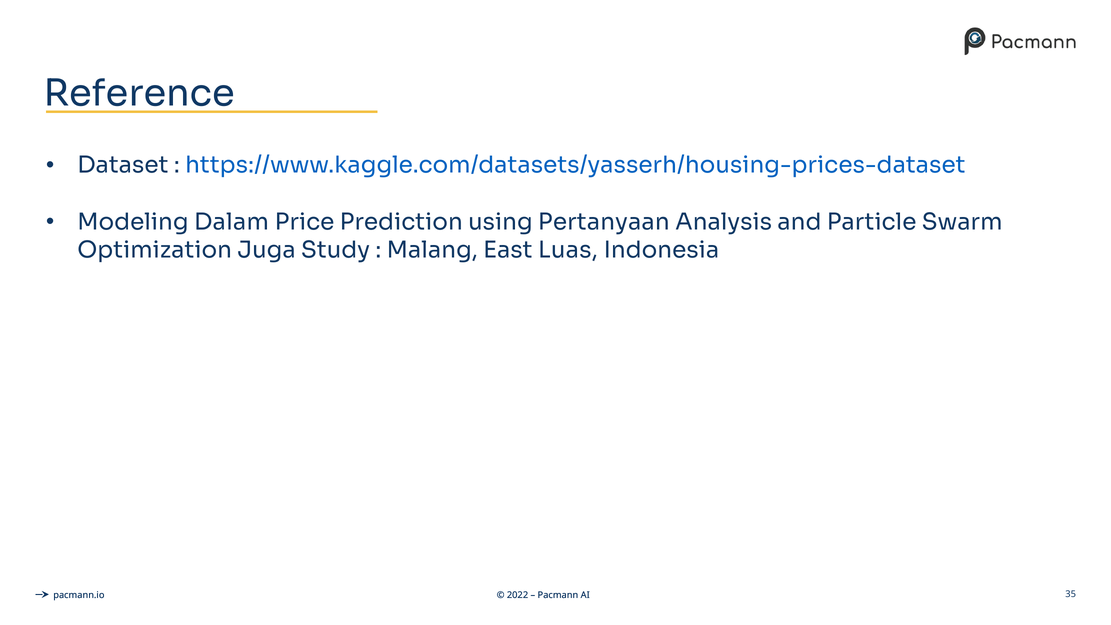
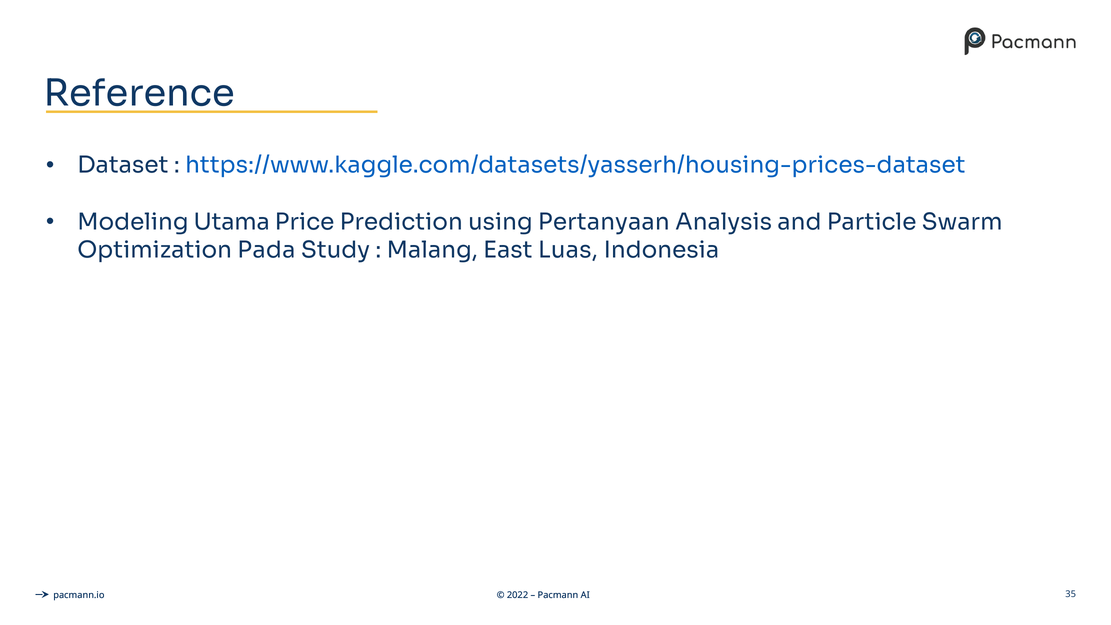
Dalam: Dalam -> Utama
Juga: Juga -> Pada
